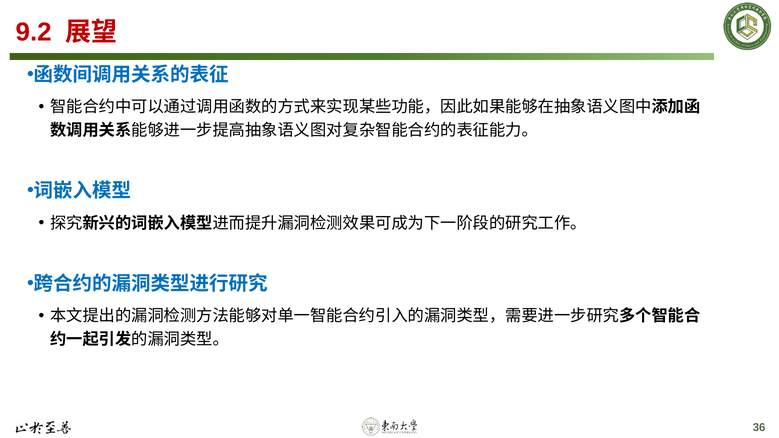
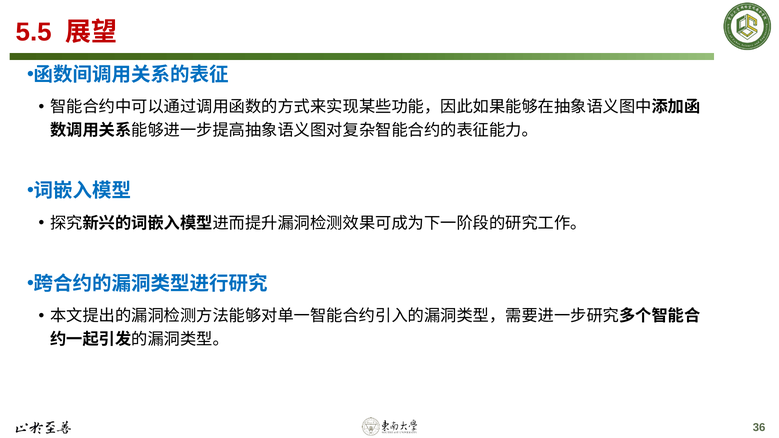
9.2: 9.2 -> 5.5
